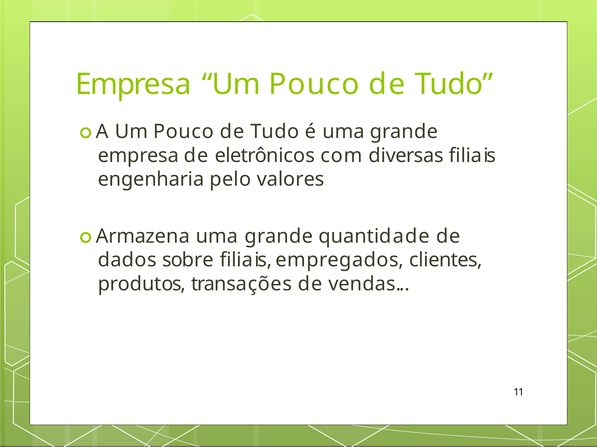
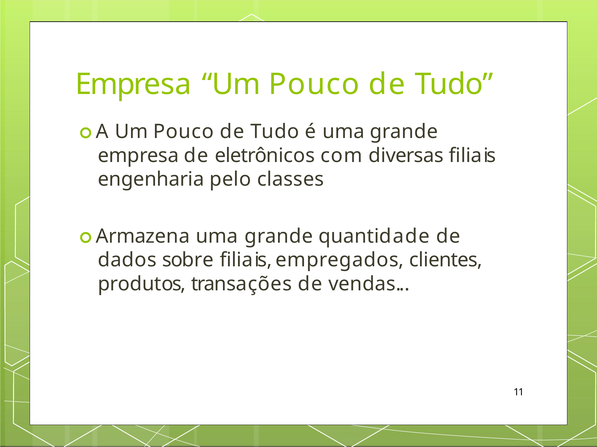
valores: valores -> classes
